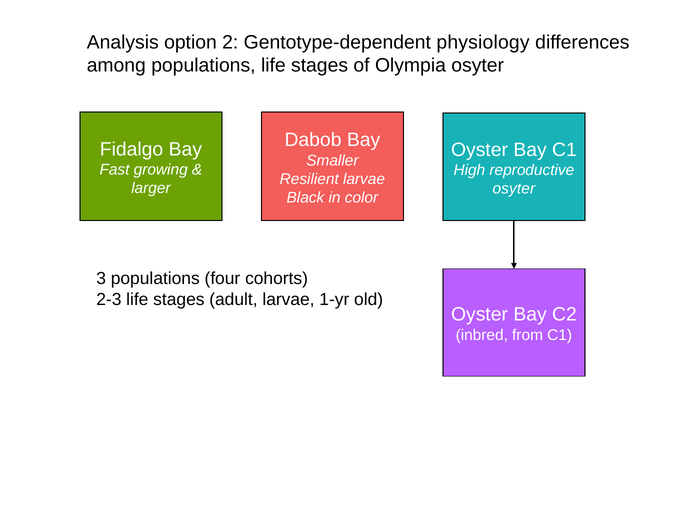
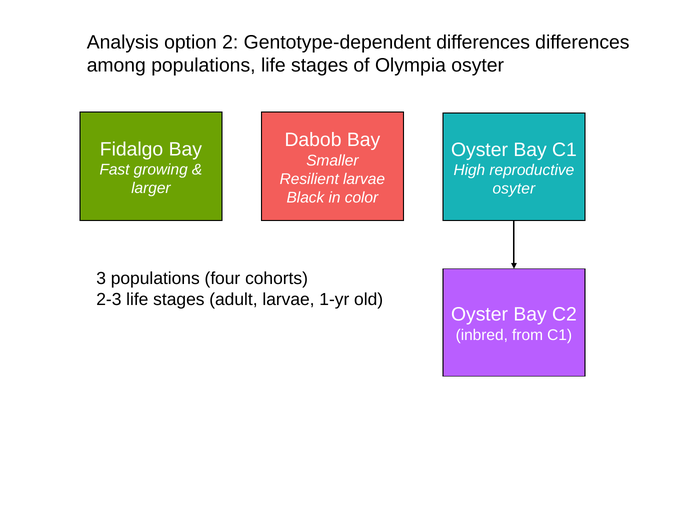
Gentotype-dependent physiology: physiology -> differences
